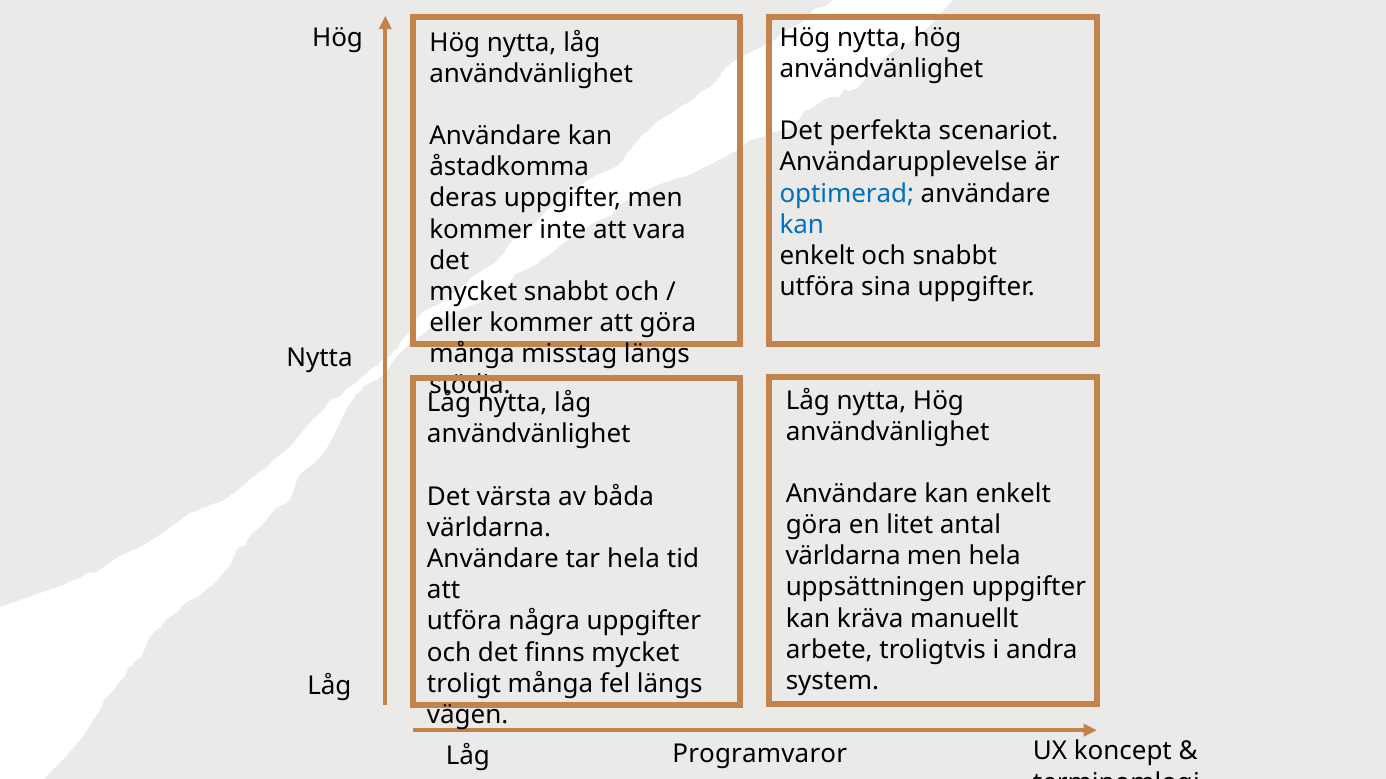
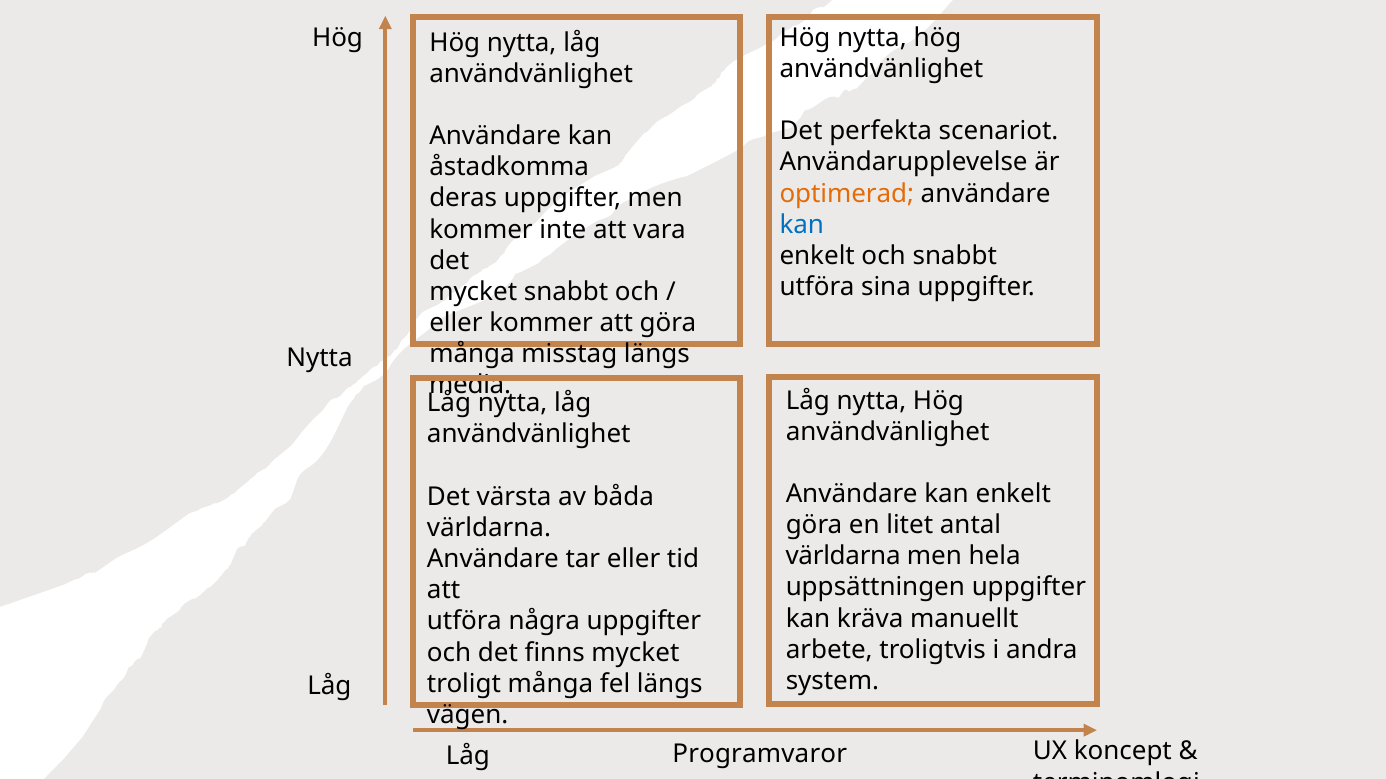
optimerad colour: blue -> orange
stödja: stödja -> media
tar hela: hela -> eller
